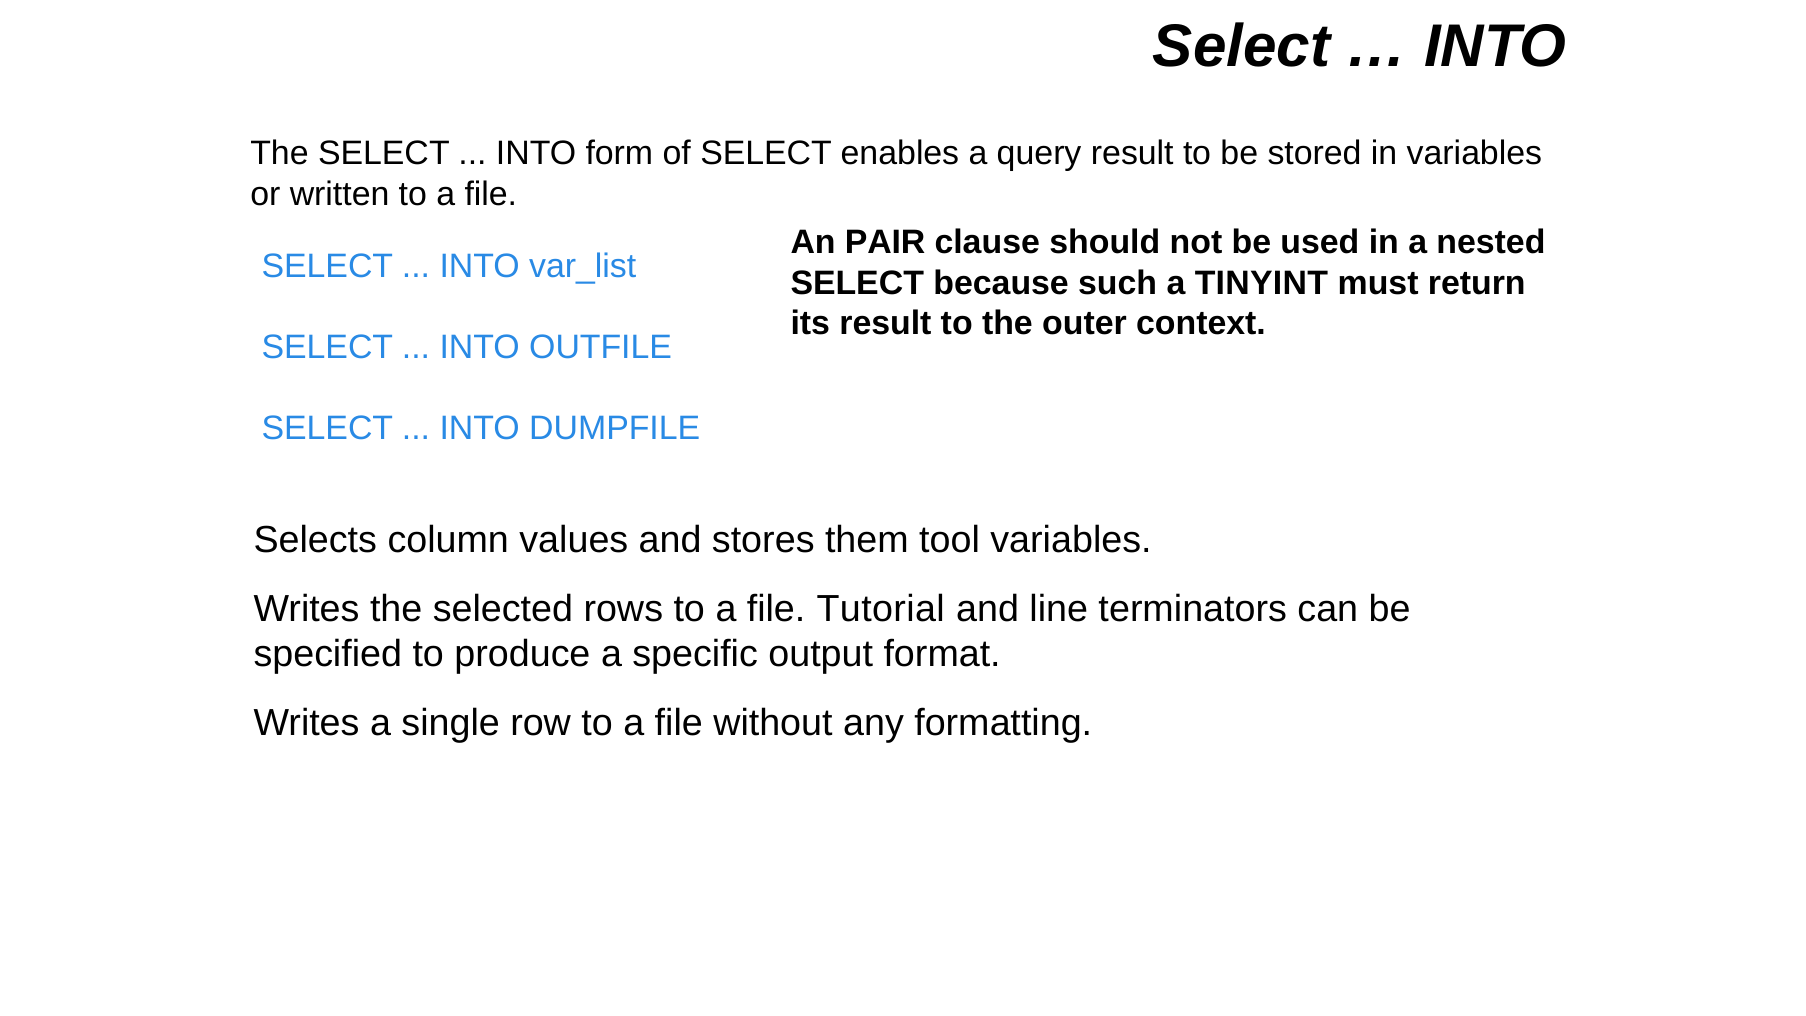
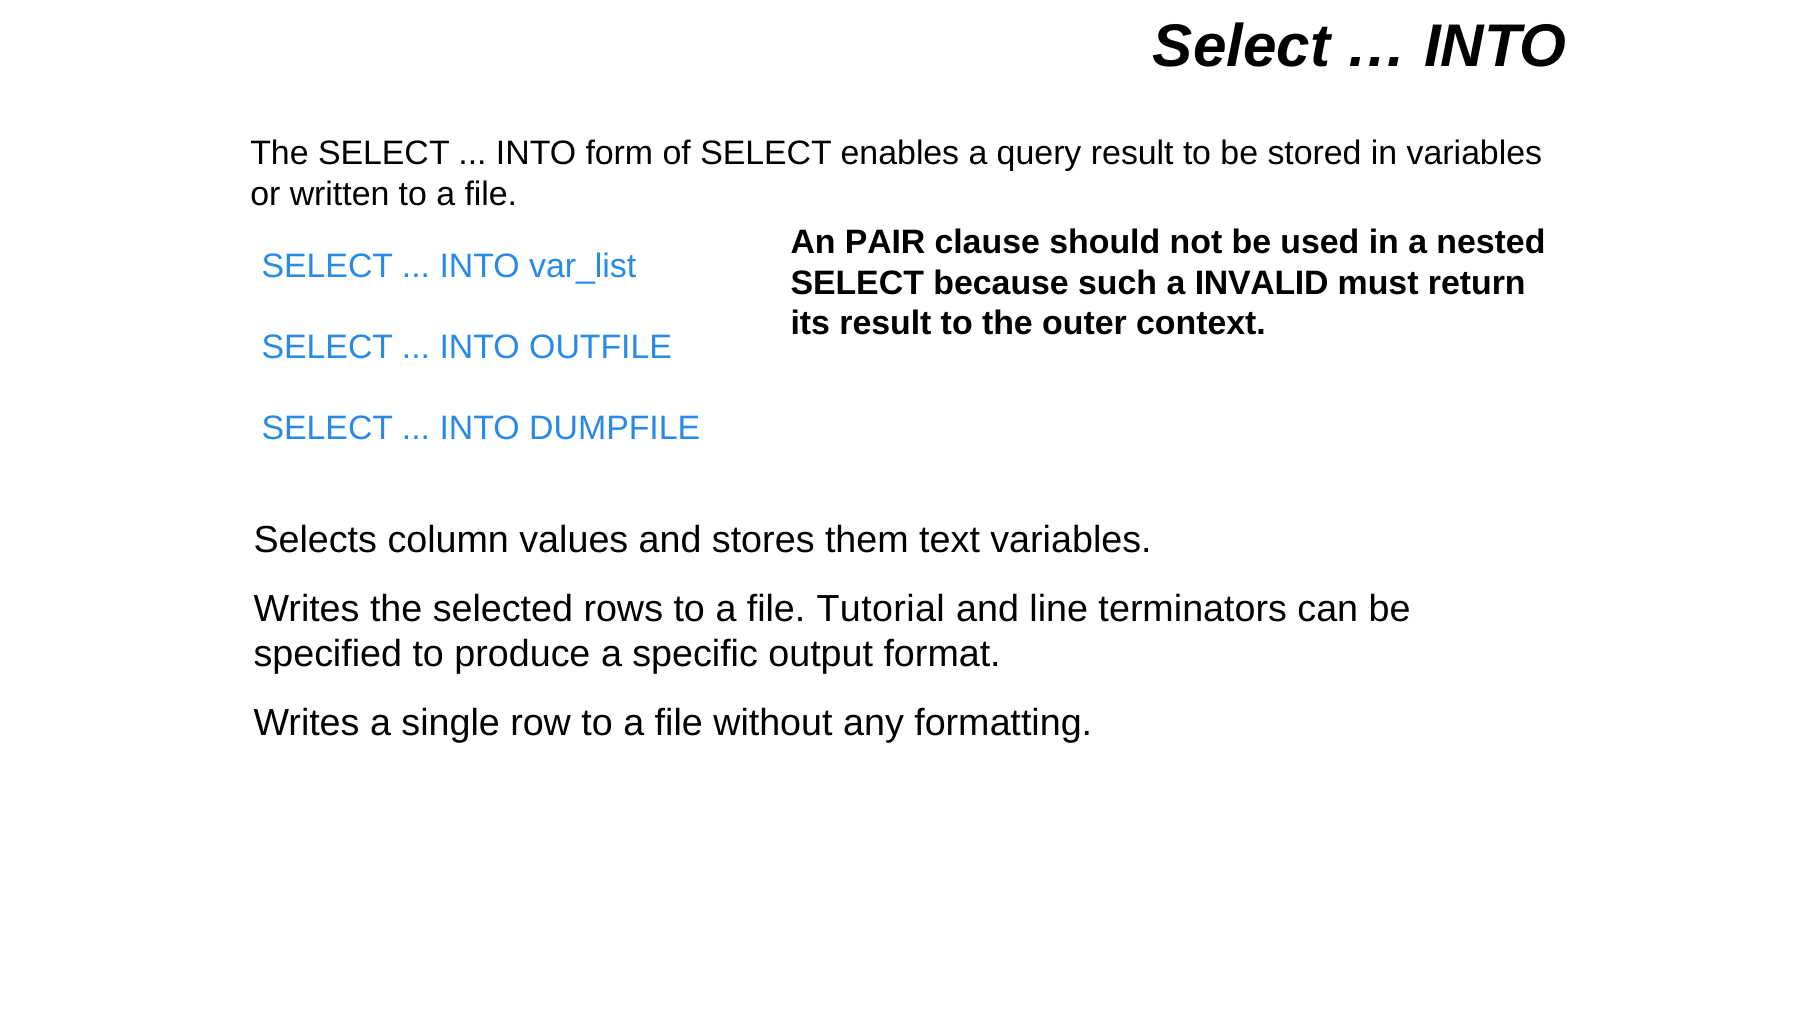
TINYINT: TINYINT -> INVALID
tool: tool -> text
